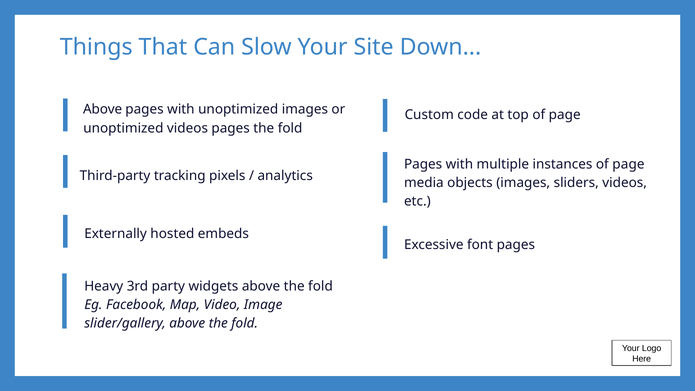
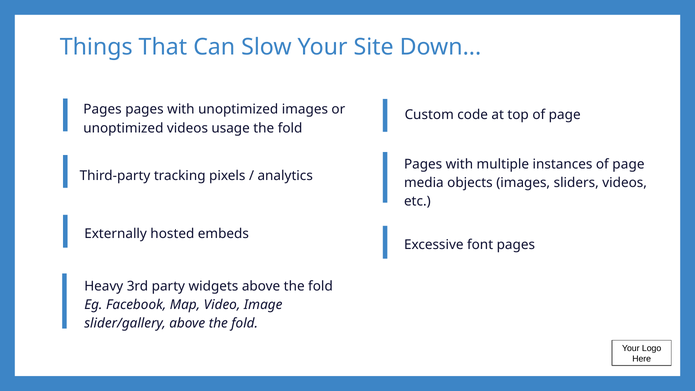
Above at (103, 109): Above -> Pages
videos pages: pages -> usage
